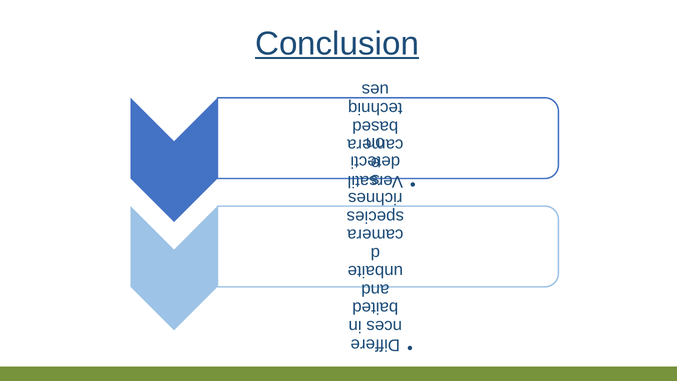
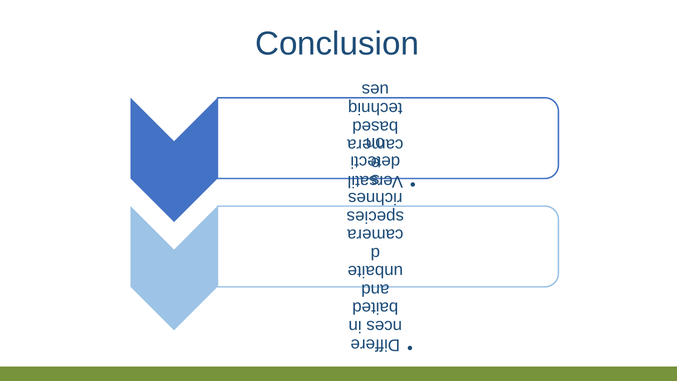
Conclusion underline: present -> none
